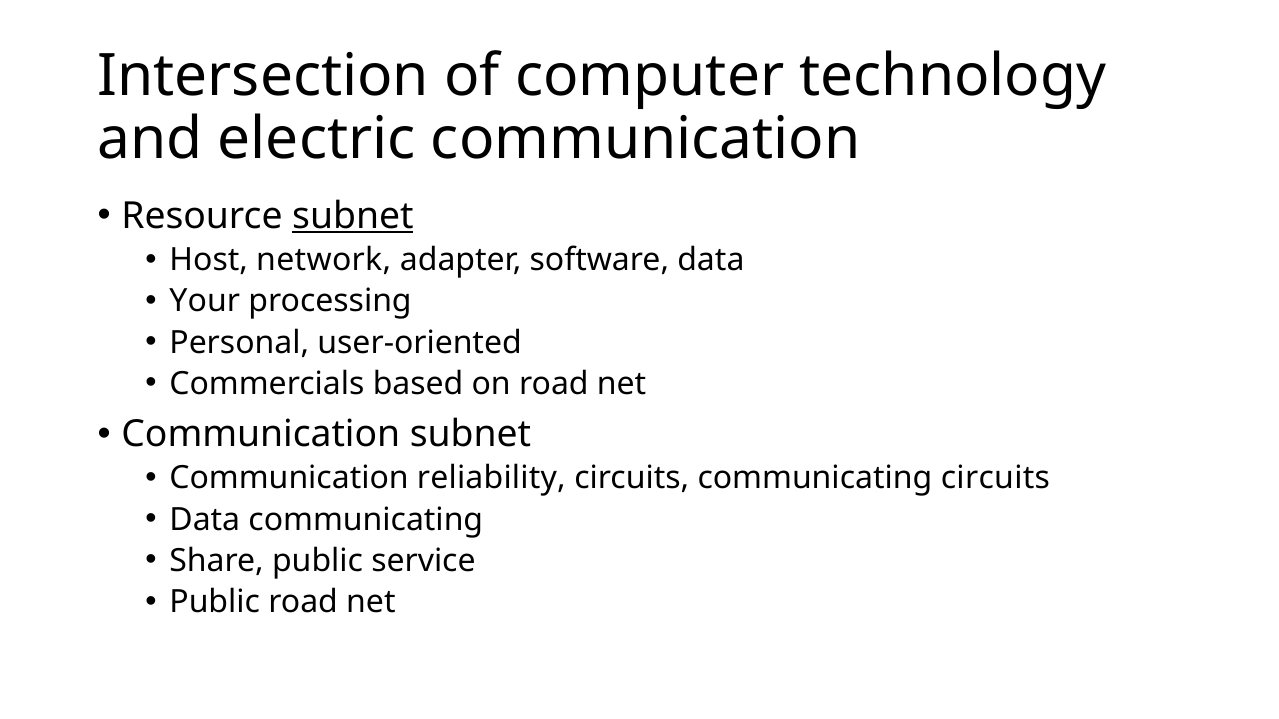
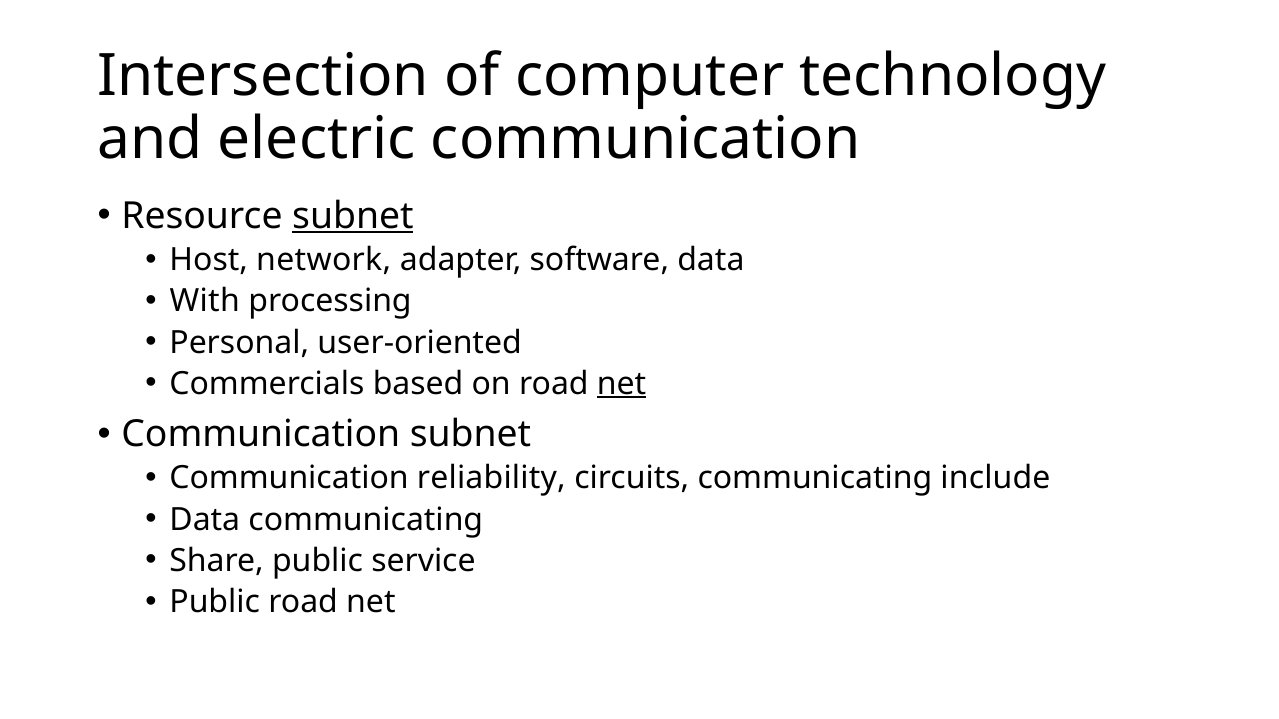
Your: Your -> With
net at (622, 384) underline: none -> present
communicating circuits: circuits -> include
